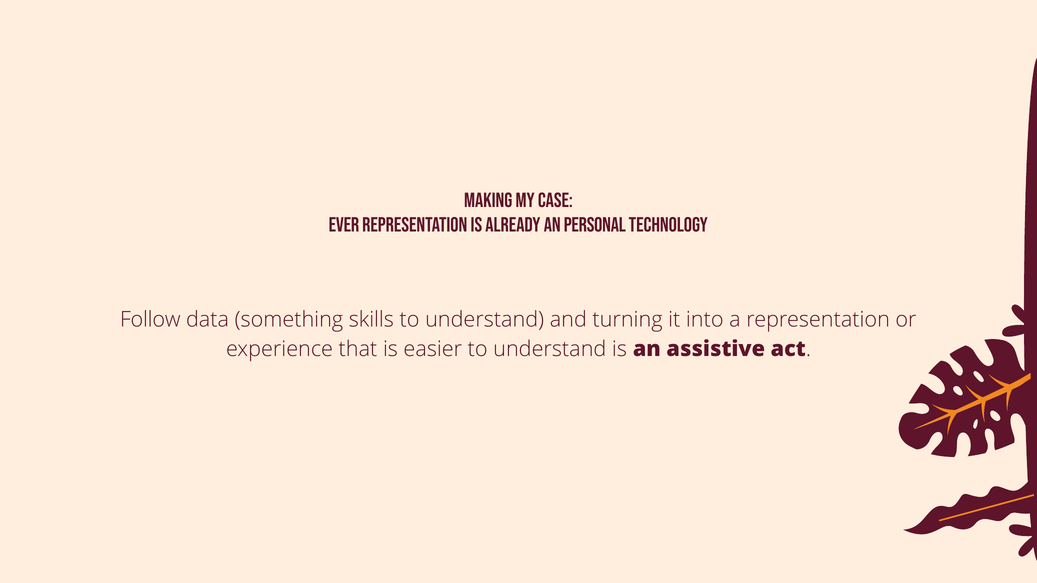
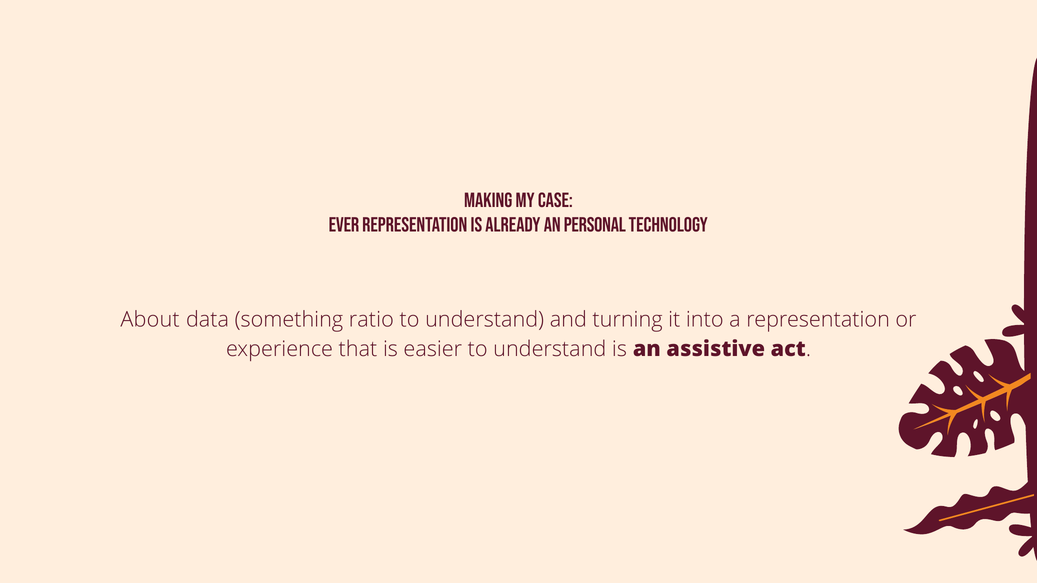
Follow: Follow -> About
skills: skills -> ratio
